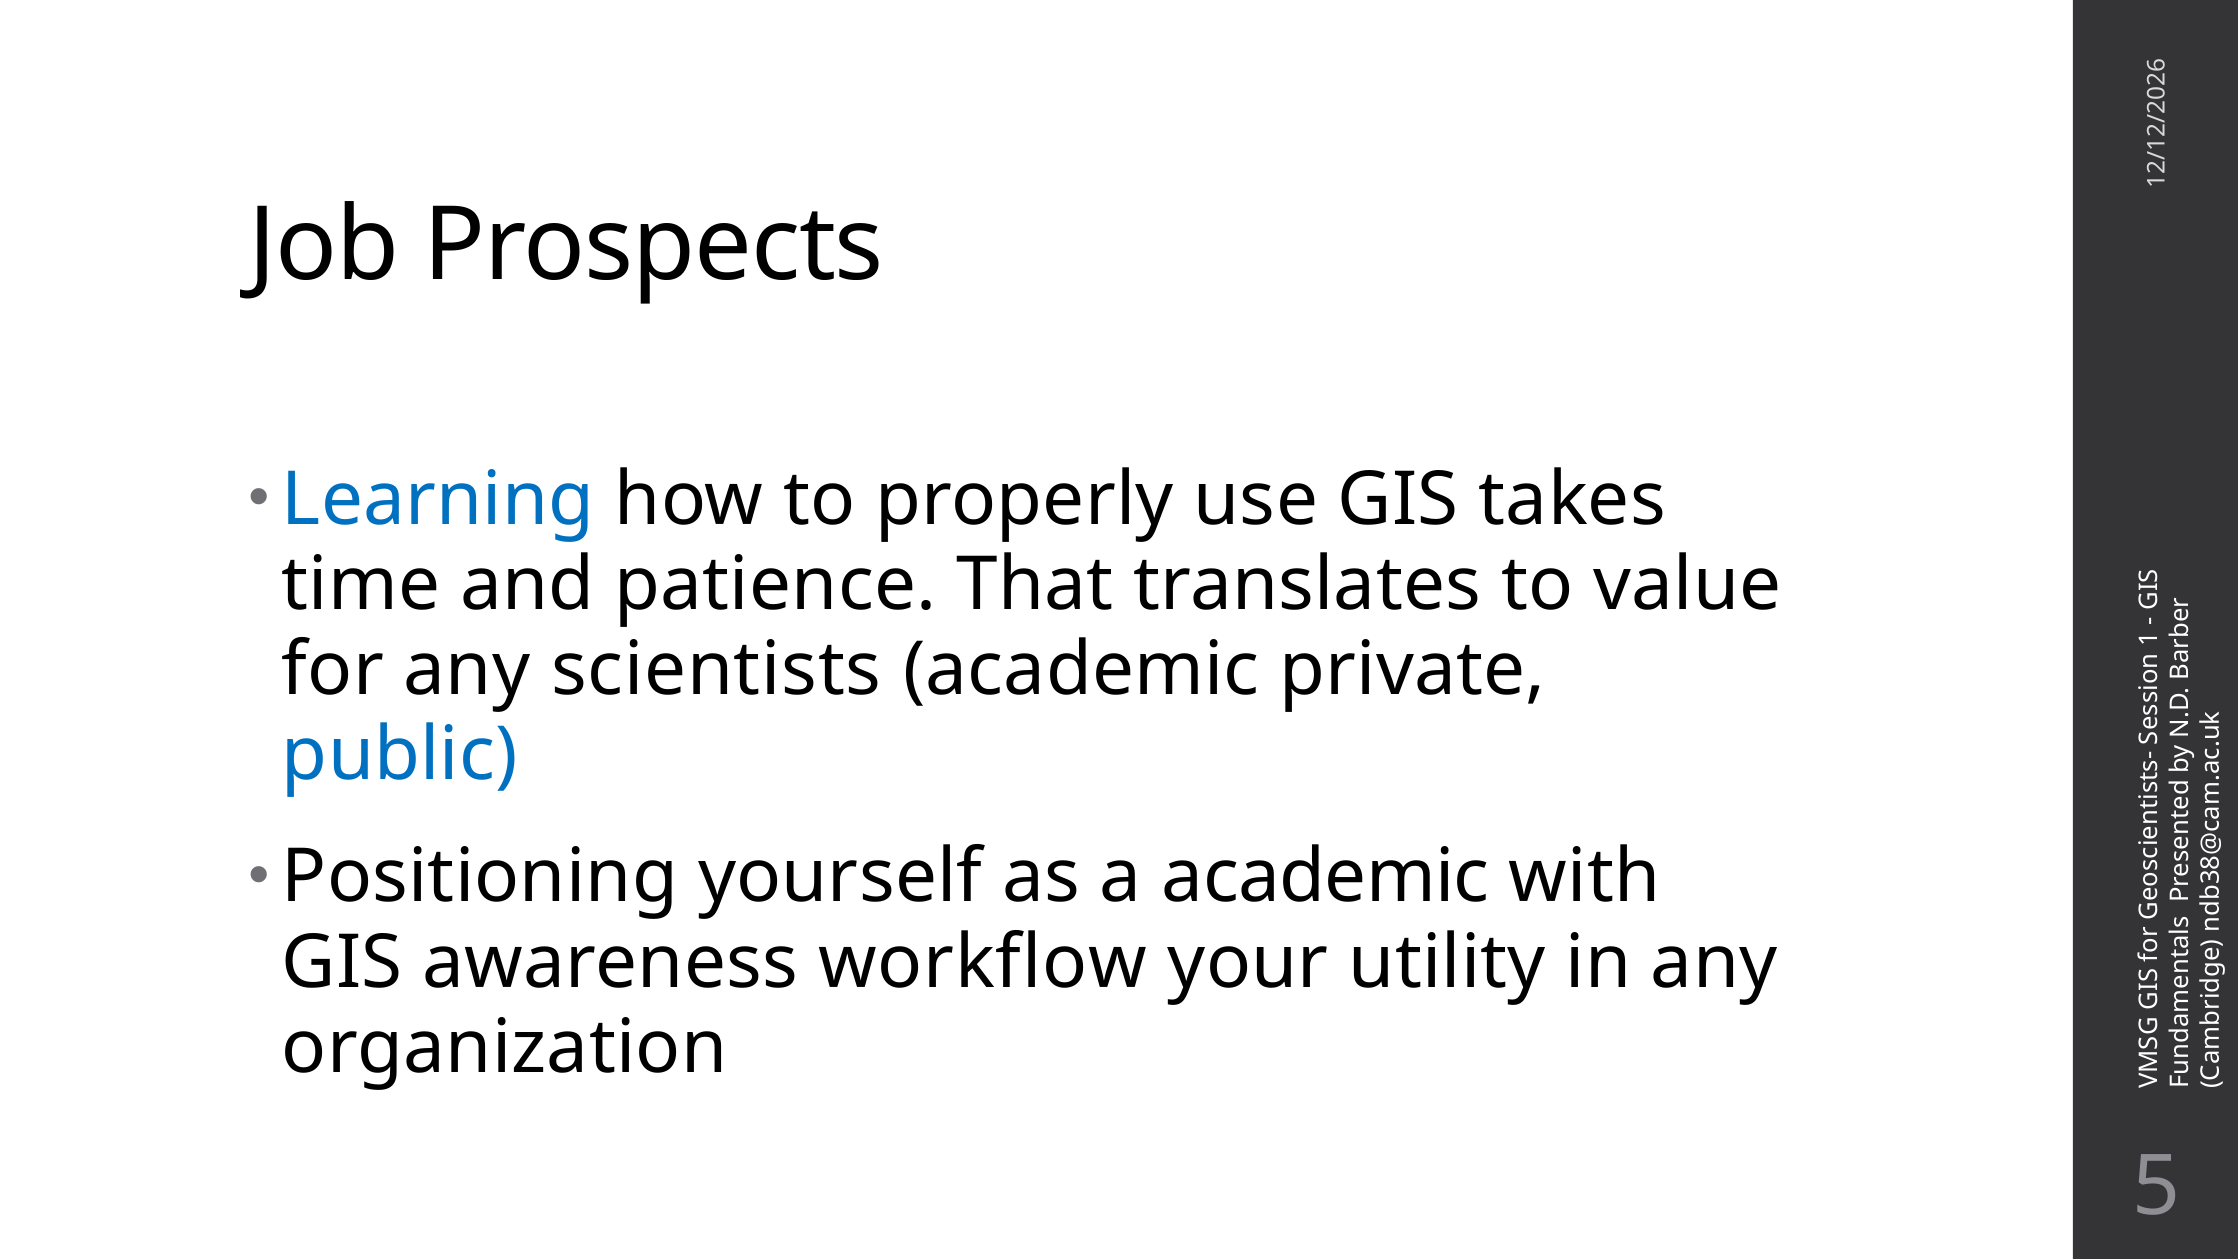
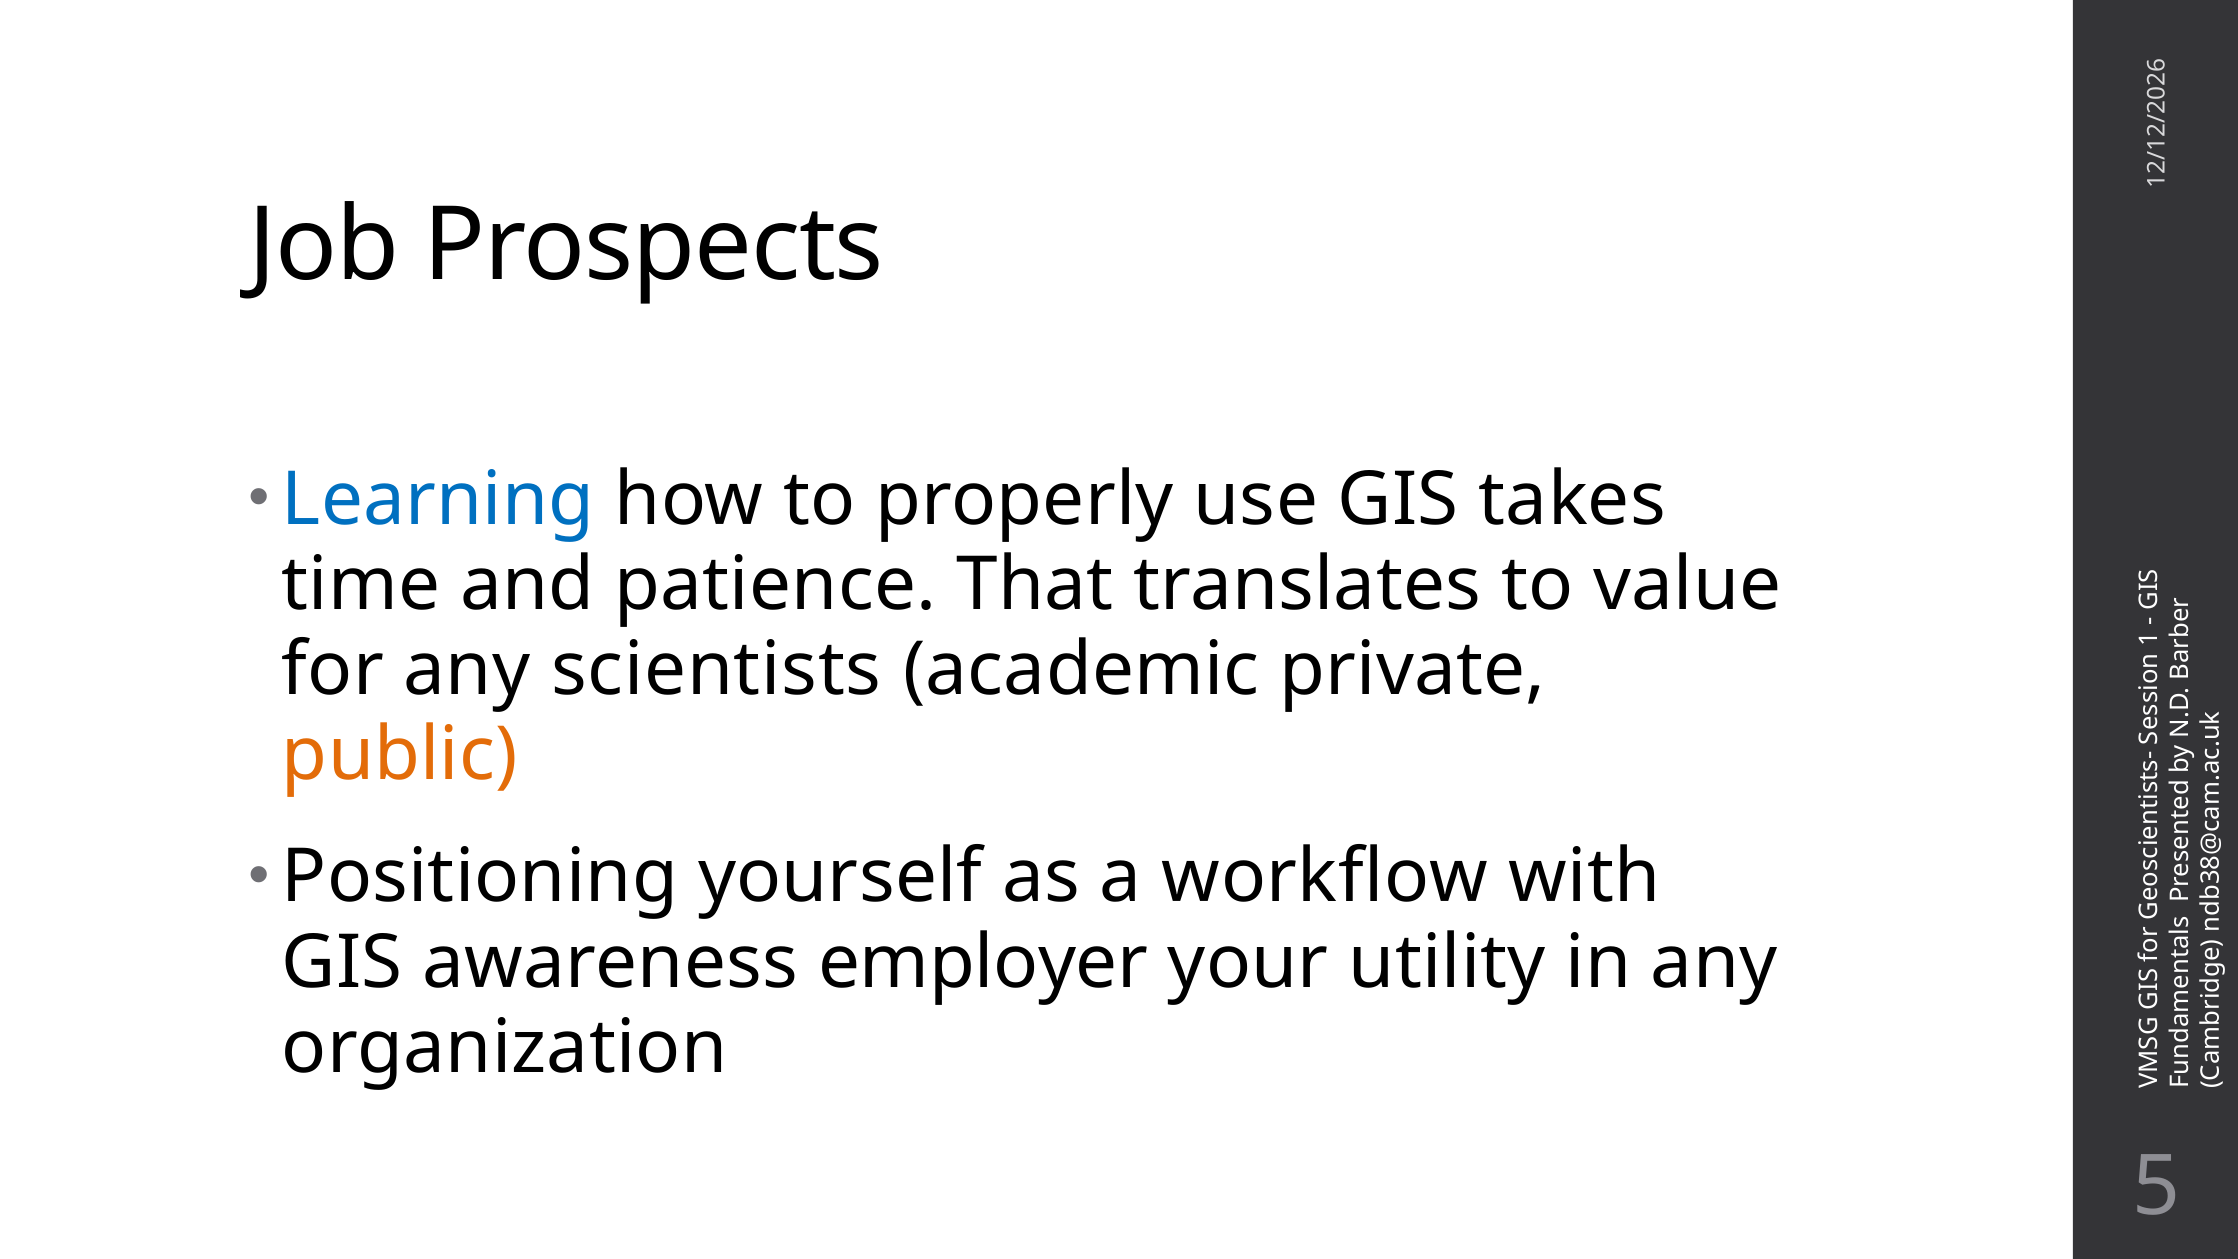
public colour: blue -> orange
a academic: academic -> workflow
workflow: workflow -> employer
